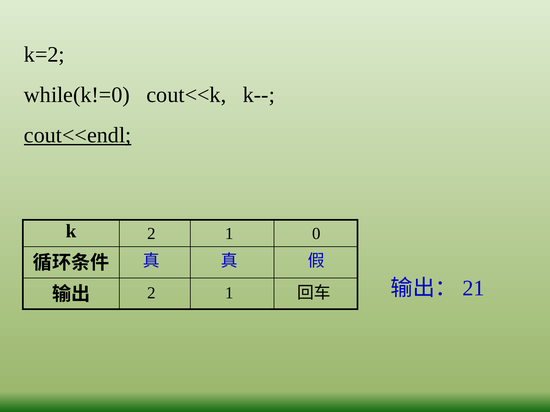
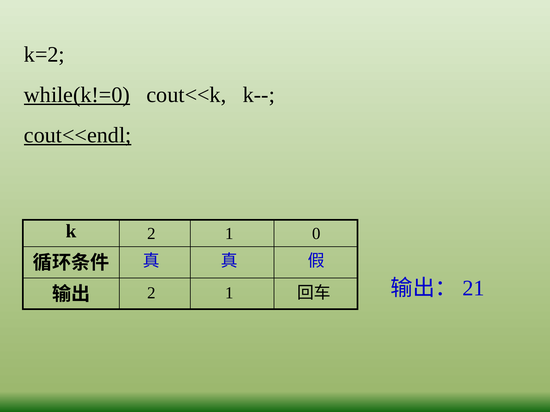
while(k!=0 underline: none -> present
